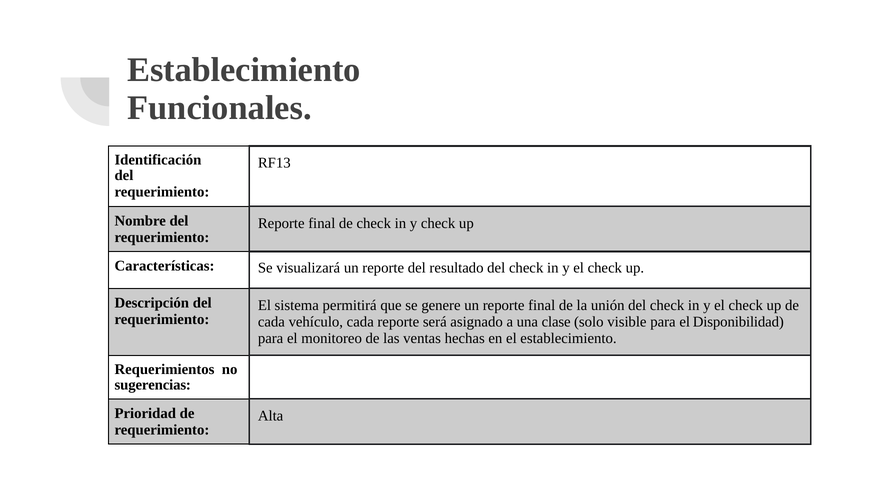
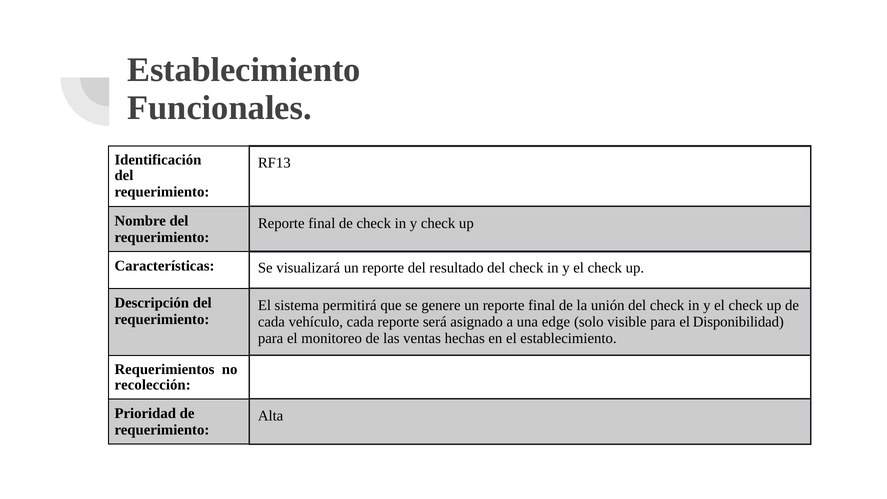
clase: clase -> edge
sugerencias: sugerencias -> recolección
